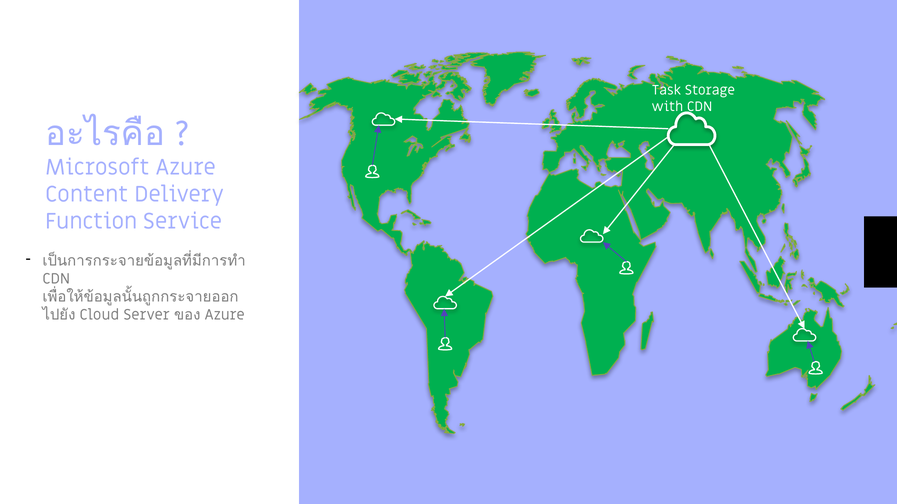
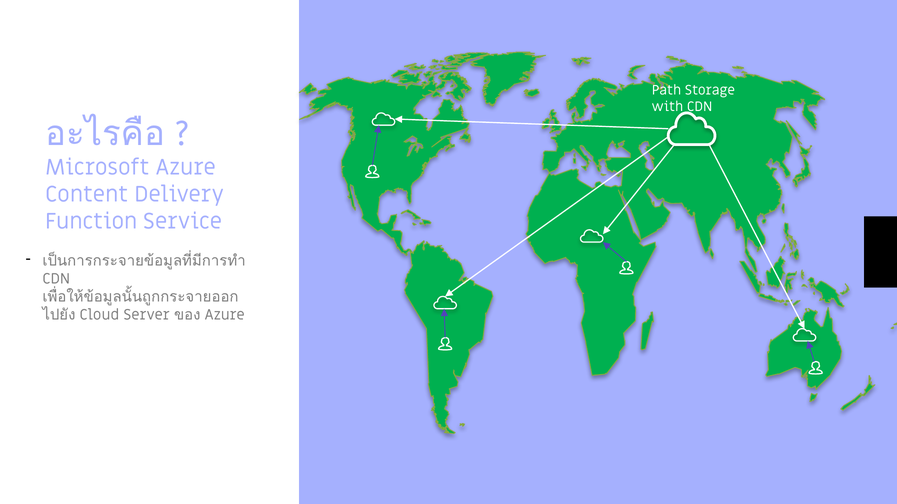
Task: Task -> Path
